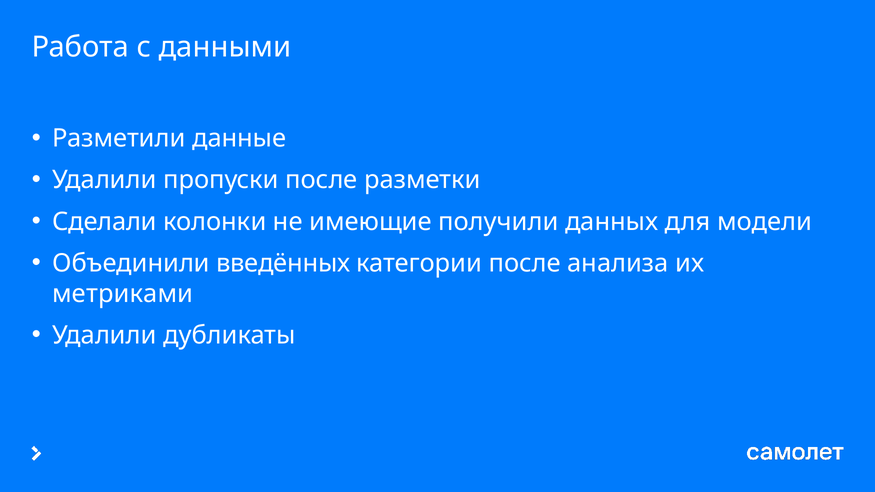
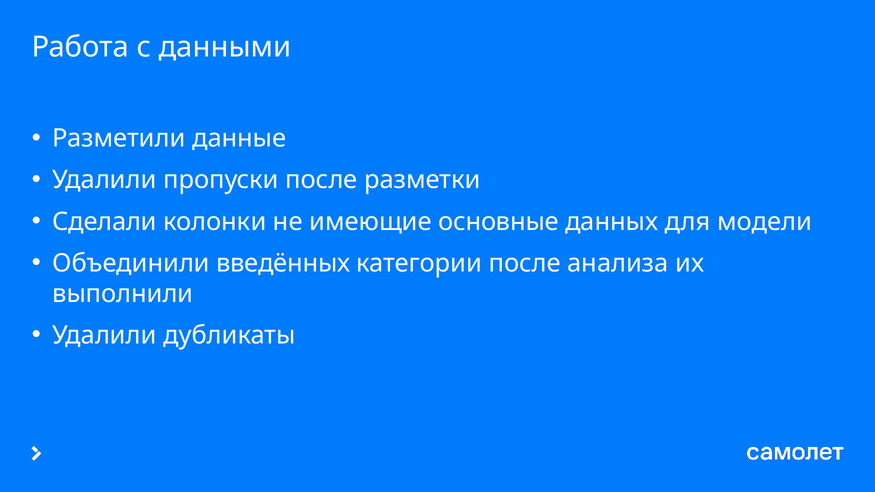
получили: получили -> основные
метриками: метриками -> выполнили
